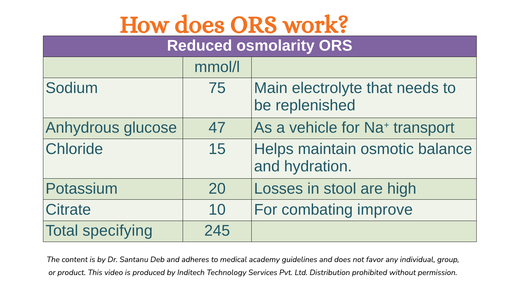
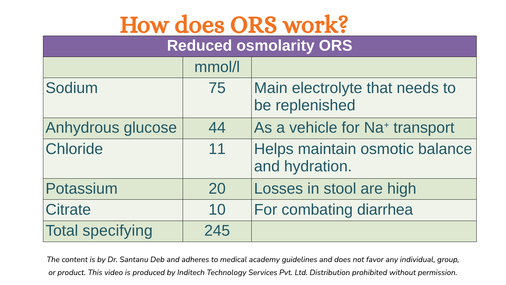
47: 47 -> 44
15: 15 -> 11
improve: improve -> diarrhea
